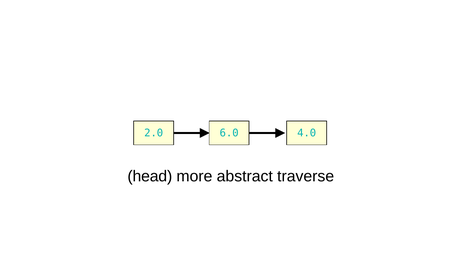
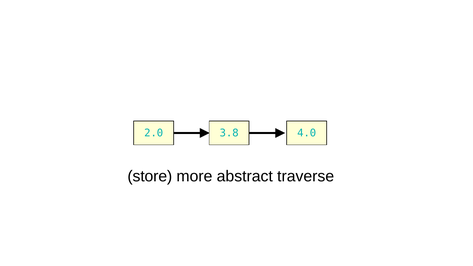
6.0: 6.0 -> 3.8
head: head -> store
